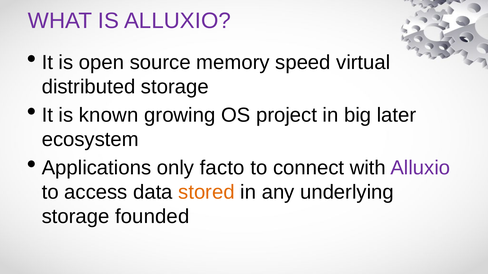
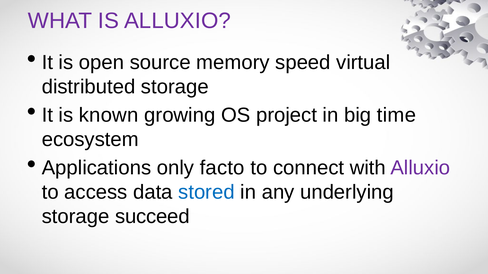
later: later -> time
stored colour: orange -> blue
founded: founded -> succeed
